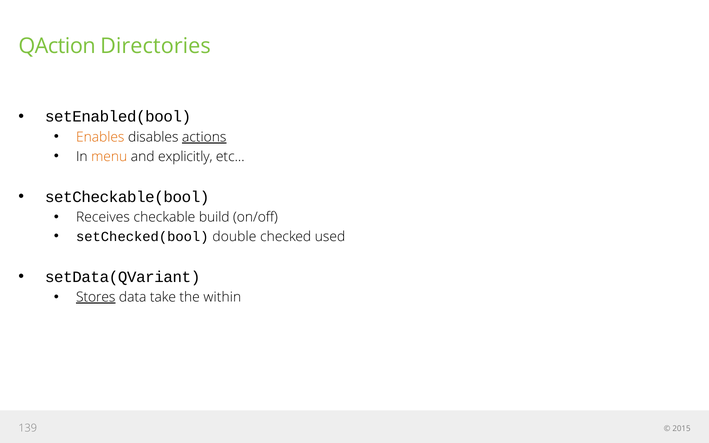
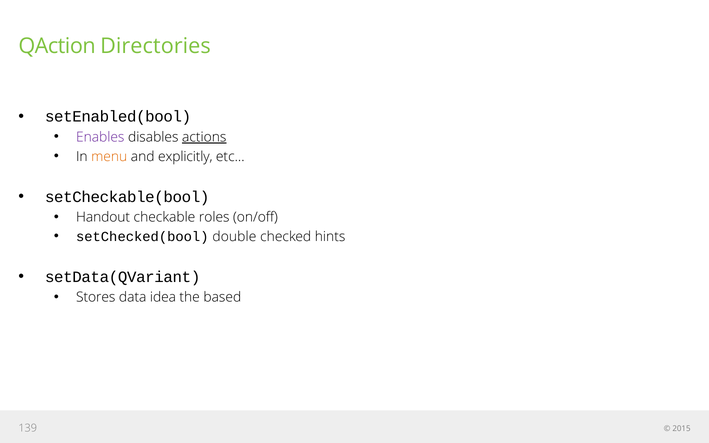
Enables colour: orange -> purple
Receives: Receives -> Handout
build: build -> roles
used: used -> hints
Stores underline: present -> none
take: take -> idea
within: within -> based
